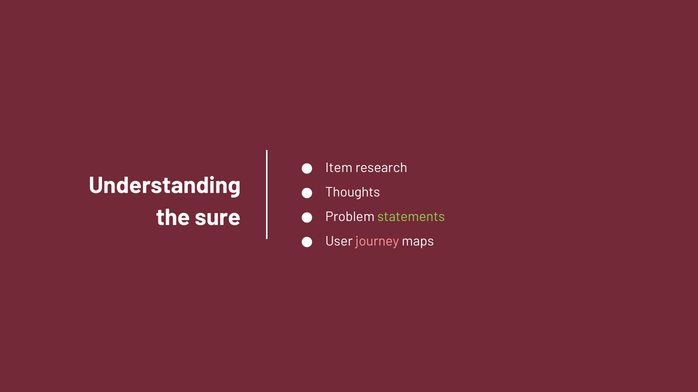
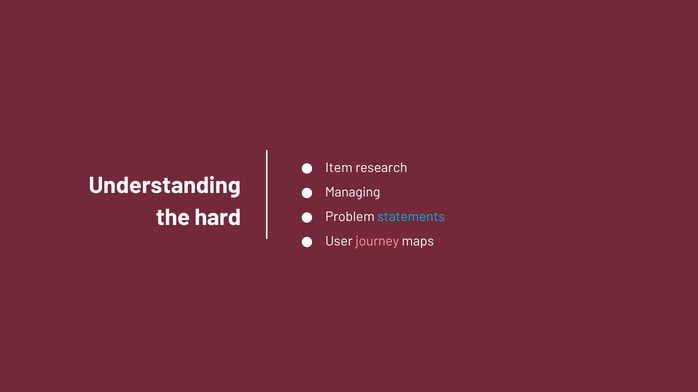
Thoughts: Thoughts -> Managing
sure: sure -> hard
statements colour: light green -> light blue
